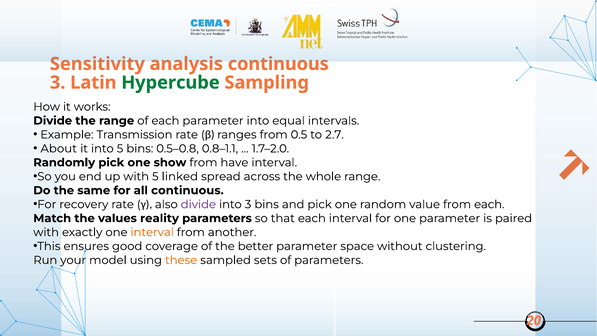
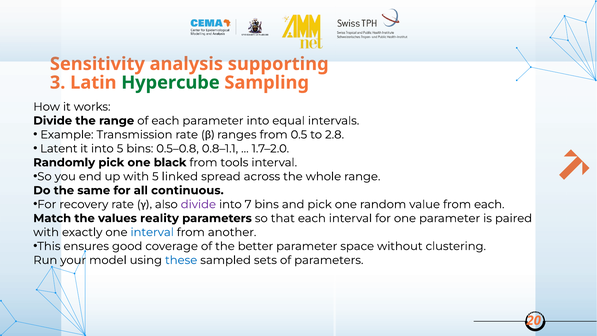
analysis continuous: continuous -> supporting
2.7: 2.7 -> 2.8
About: About -> Latent
show: show -> black
have: have -> tools
into 3: 3 -> 7
interval at (152, 232) colour: orange -> blue
these colour: orange -> blue
